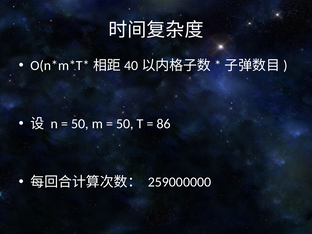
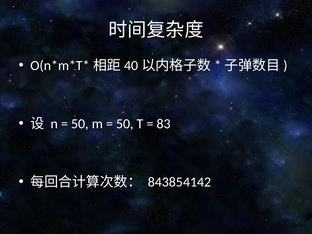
86: 86 -> 83
259000000: 259000000 -> 843854142
